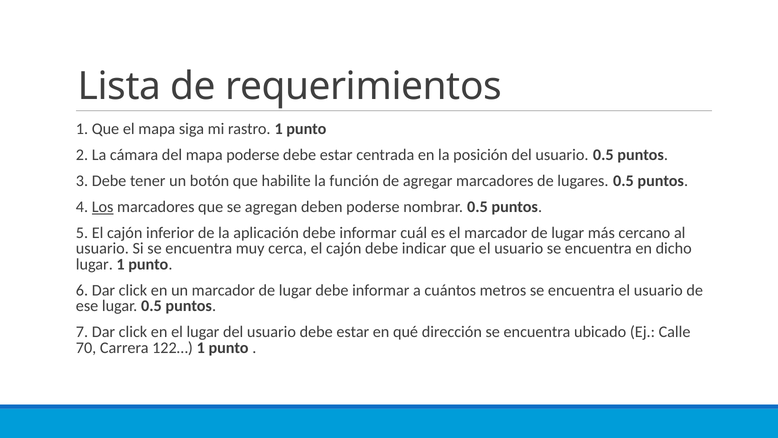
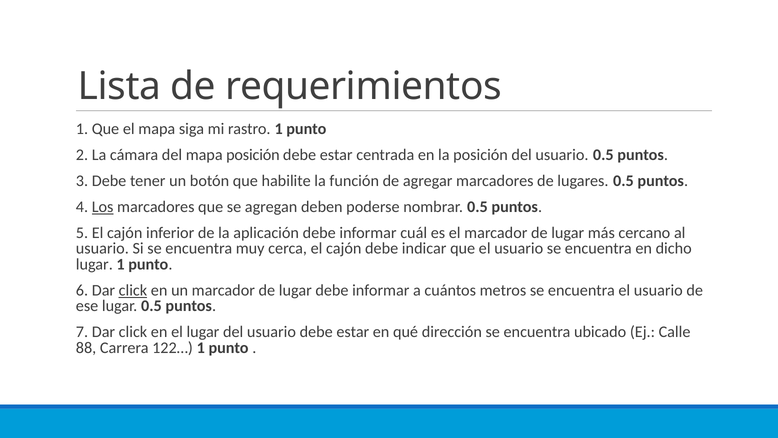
mapa poderse: poderse -> posición
click at (133, 290) underline: none -> present
70: 70 -> 88
